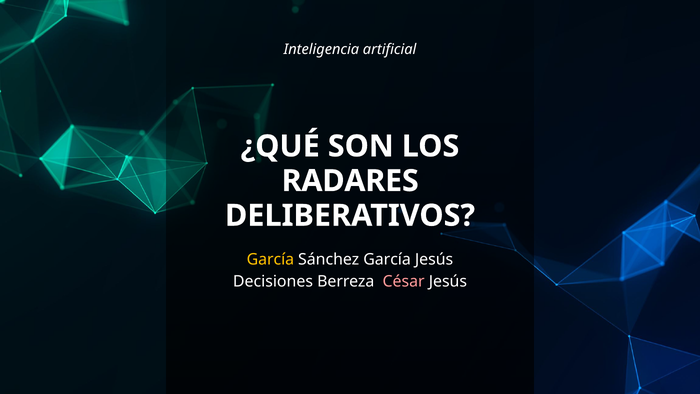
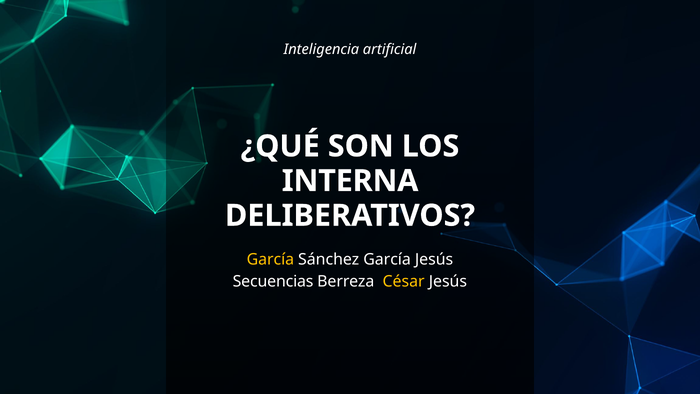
RADARES: RADARES -> INTERNA
Decisiones: Decisiones -> Secuencias
César colour: pink -> yellow
